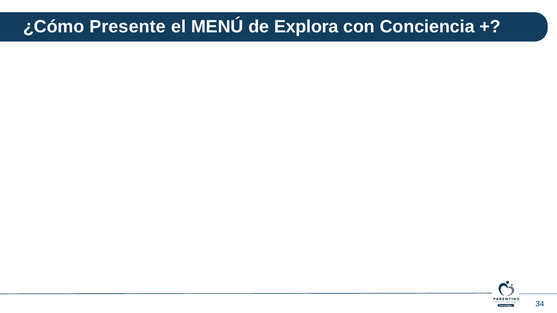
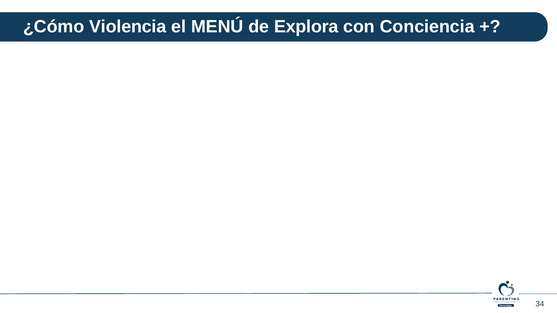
Presente: Presente -> Violencia
